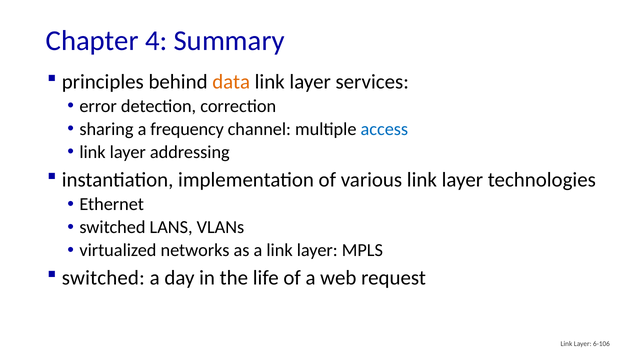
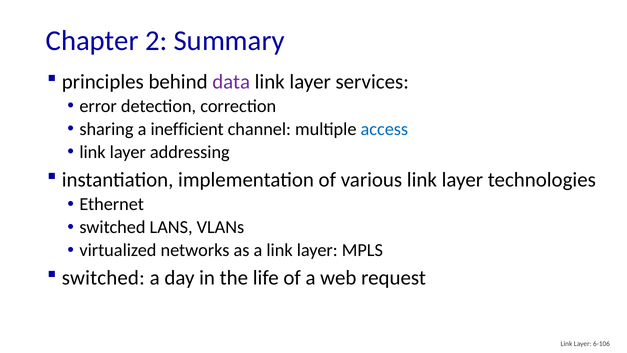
4: 4 -> 2
data colour: orange -> purple
frequency: frequency -> inefficient
